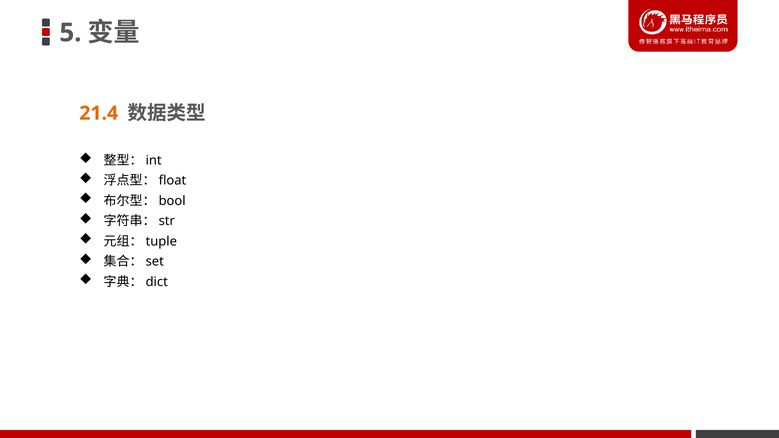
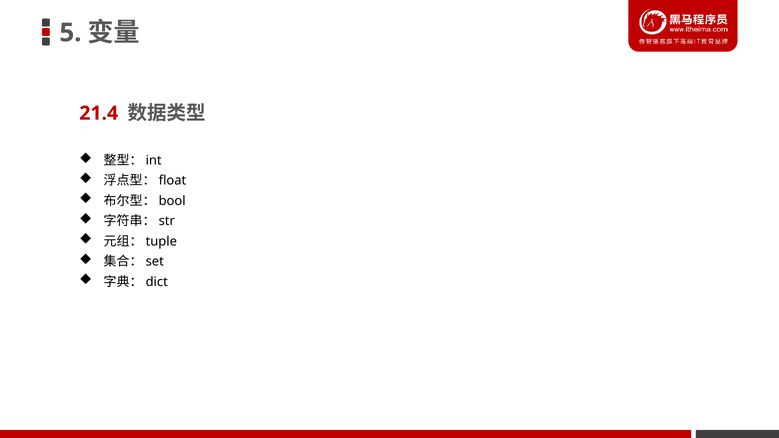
21.4 colour: orange -> red
